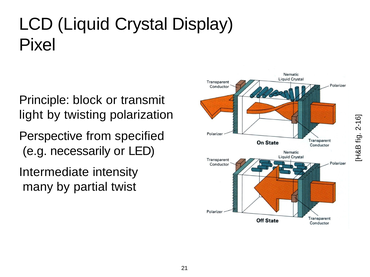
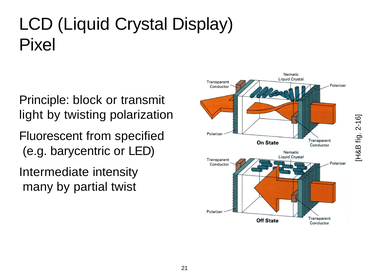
Perspective: Perspective -> Fluorescent
necessarily: necessarily -> barycentric
